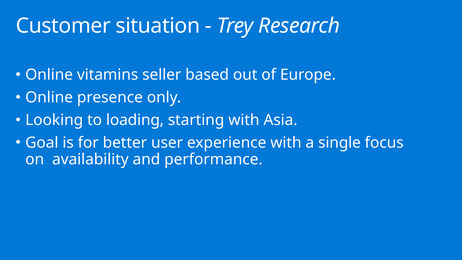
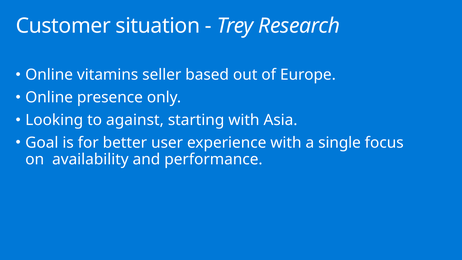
loading: loading -> against
